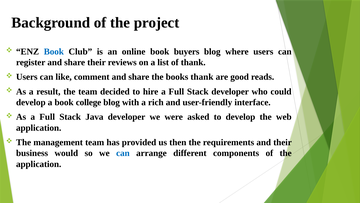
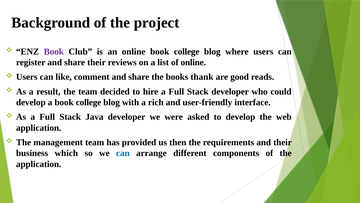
Book at (54, 51) colour: blue -> purple
online book buyers: buyers -> college
of thank: thank -> online
would: would -> which
